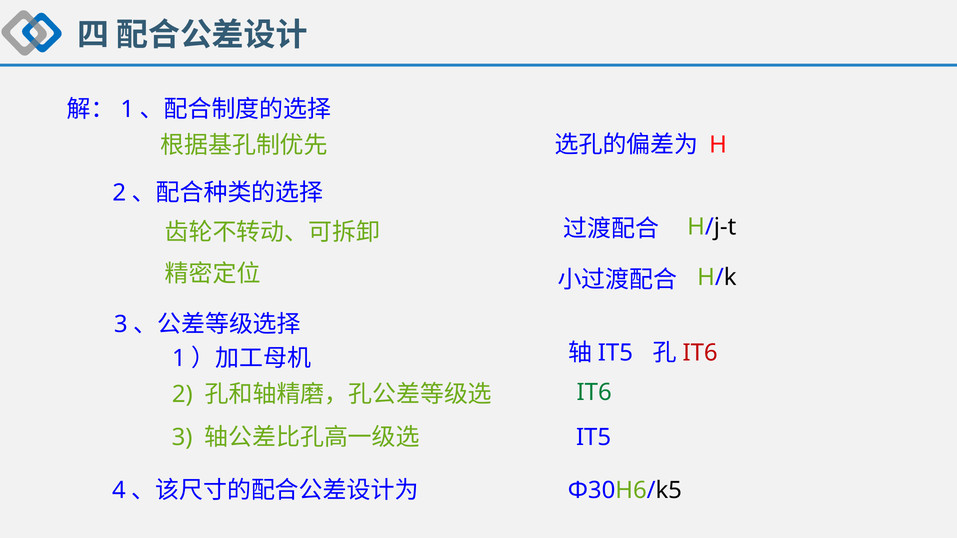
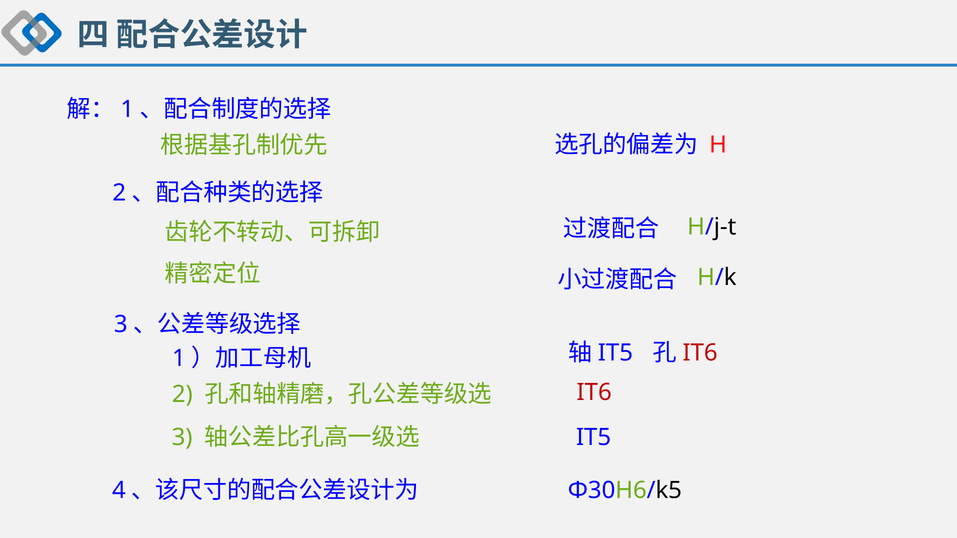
IT6 at (594, 392) colour: green -> red
